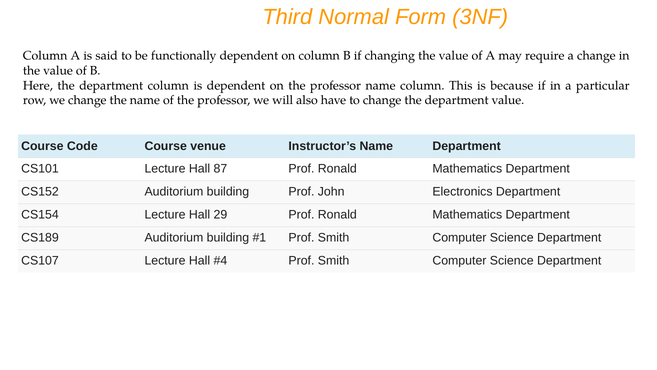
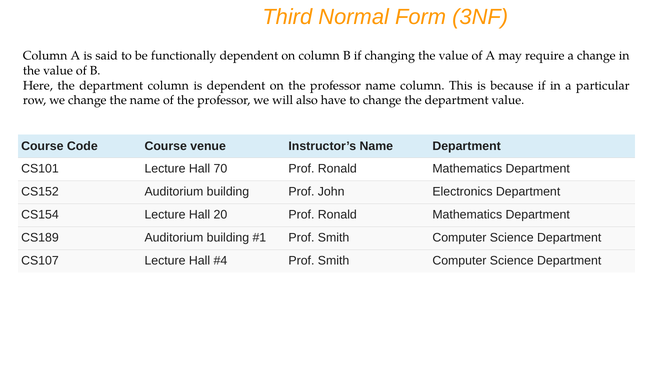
87: 87 -> 70
29: 29 -> 20
